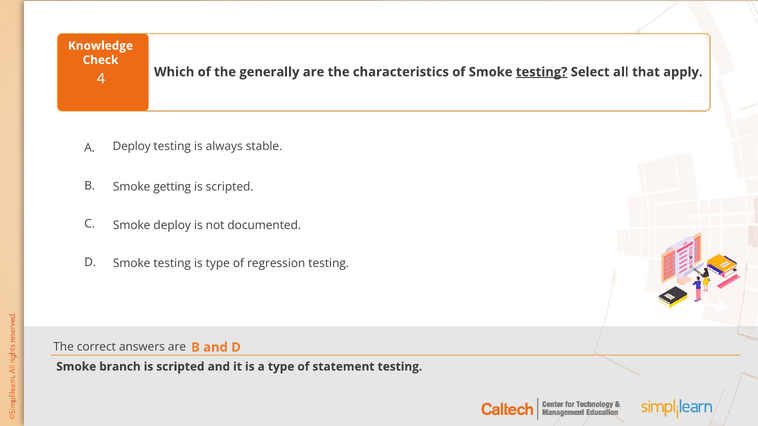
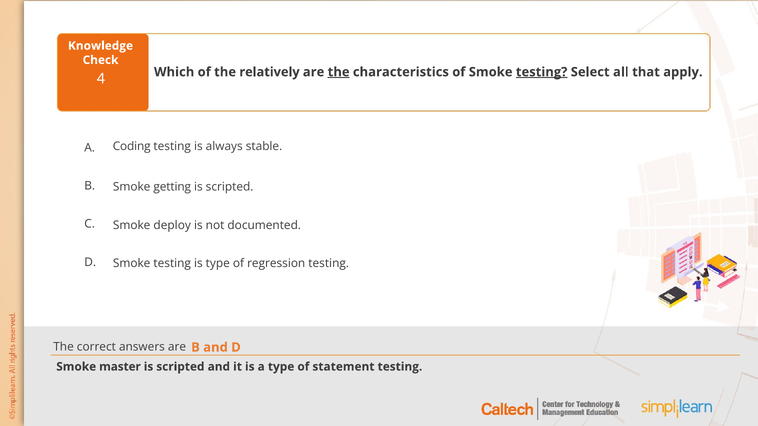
generally: generally -> relatively
the at (339, 72) underline: none -> present
Deploy at (132, 147): Deploy -> Coding
branch: branch -> master
